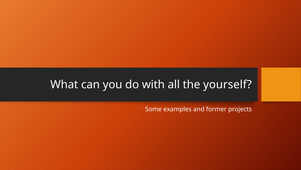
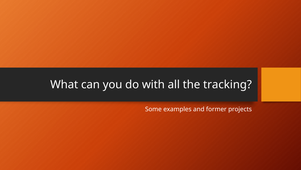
yourself: yourself -> tracking
